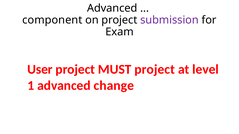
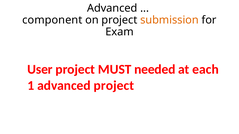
submission colour: purple -> orange
MUST project: project -> needed
level: level -> each
advanced change: change -> project
